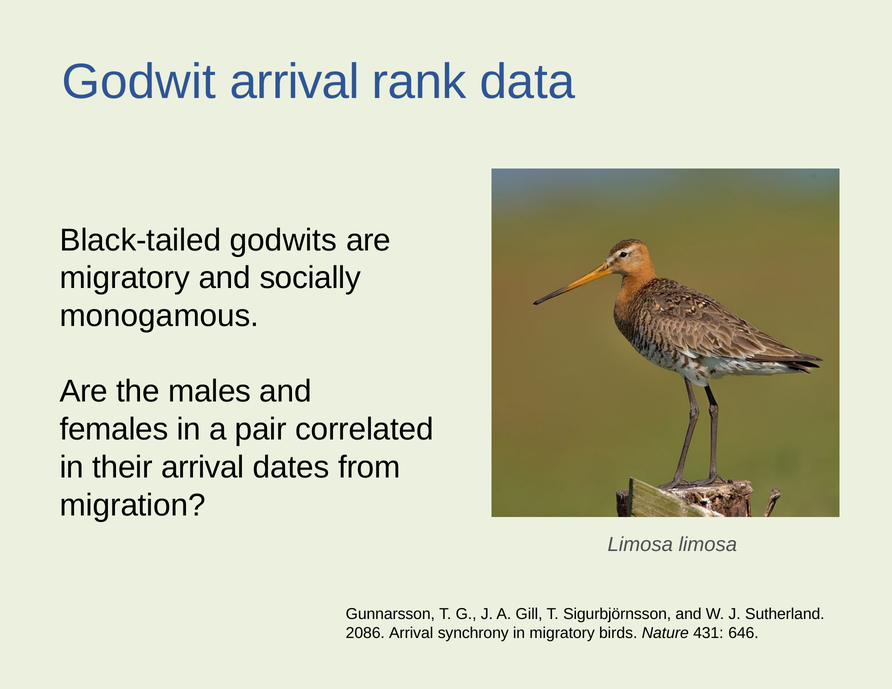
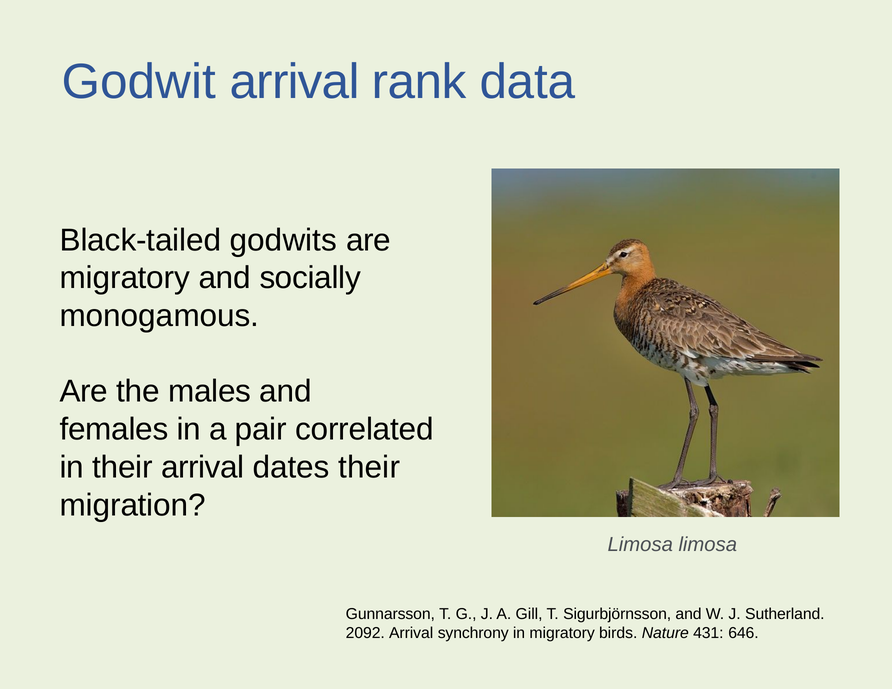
dates from: from -> their
2086: 2086 -> 2092
